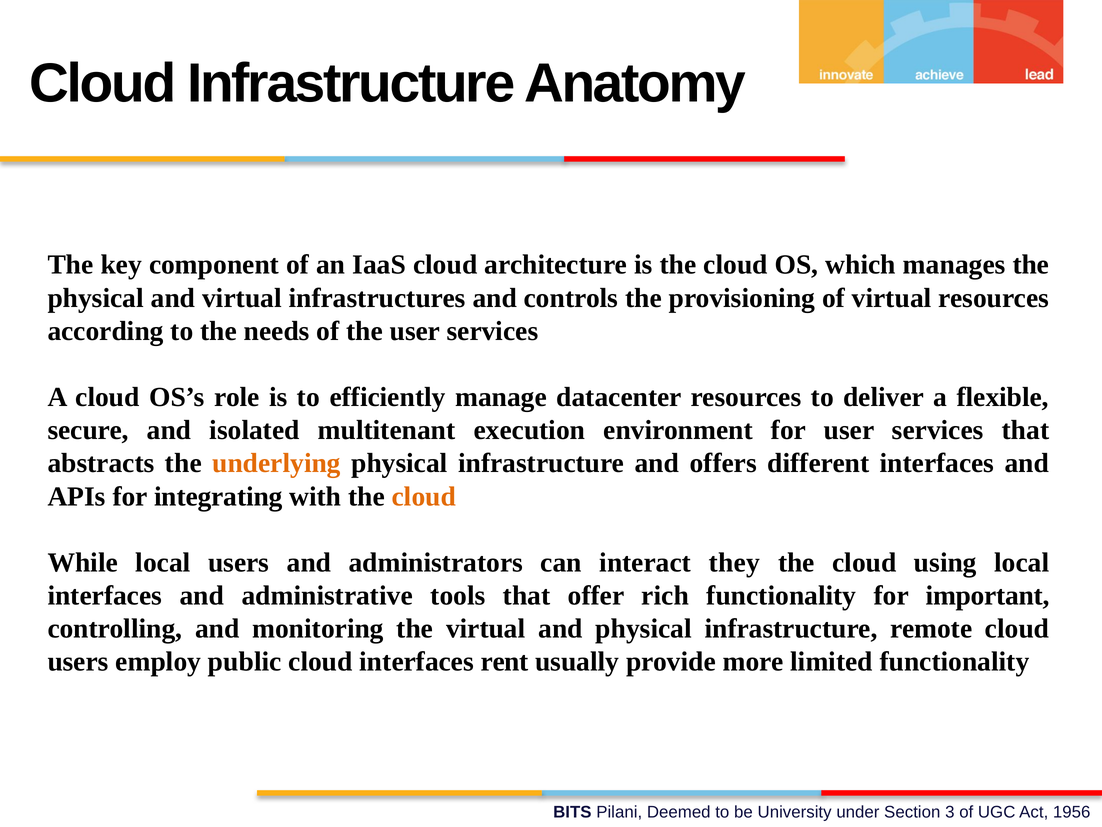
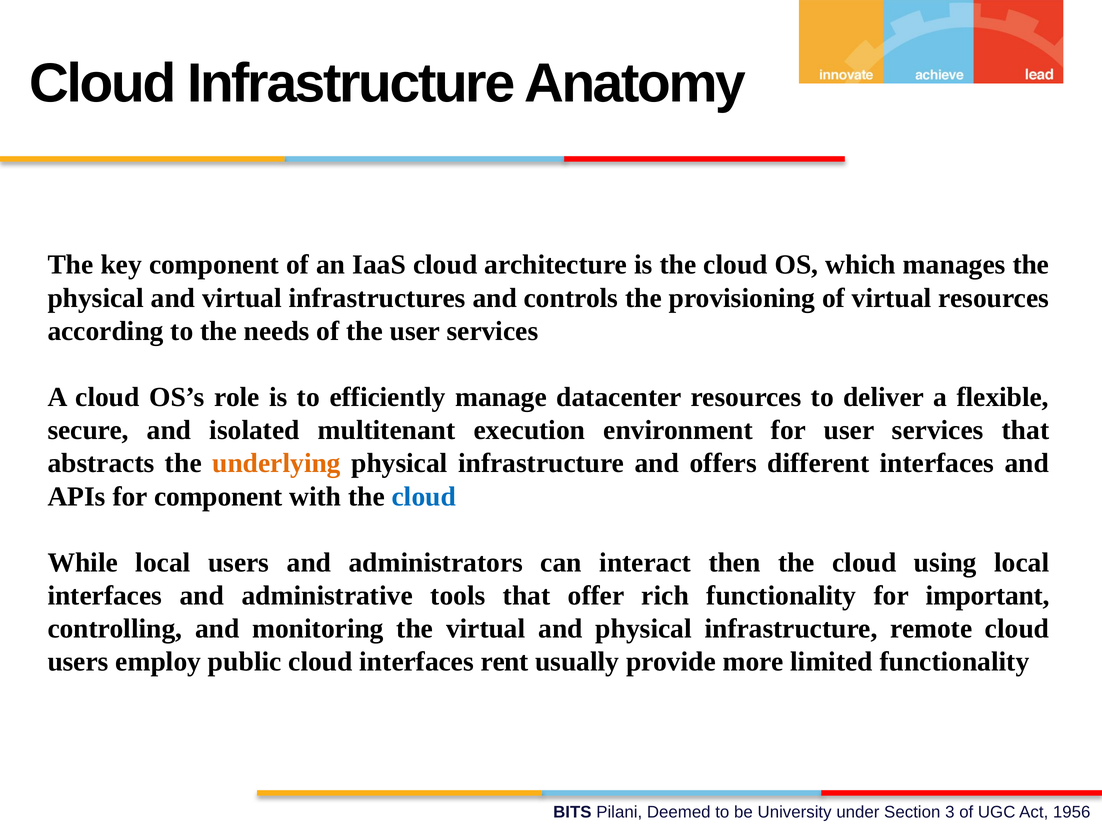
for integrating: integrating -> component
cloud at (424, 496) colour: orange -> blue
they: they -> then
